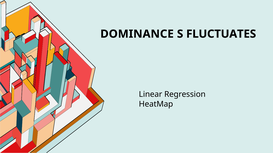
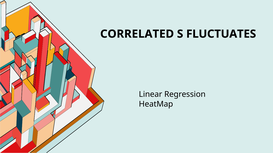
DOMINANCE: DOMINANCE -> CORRELATED
